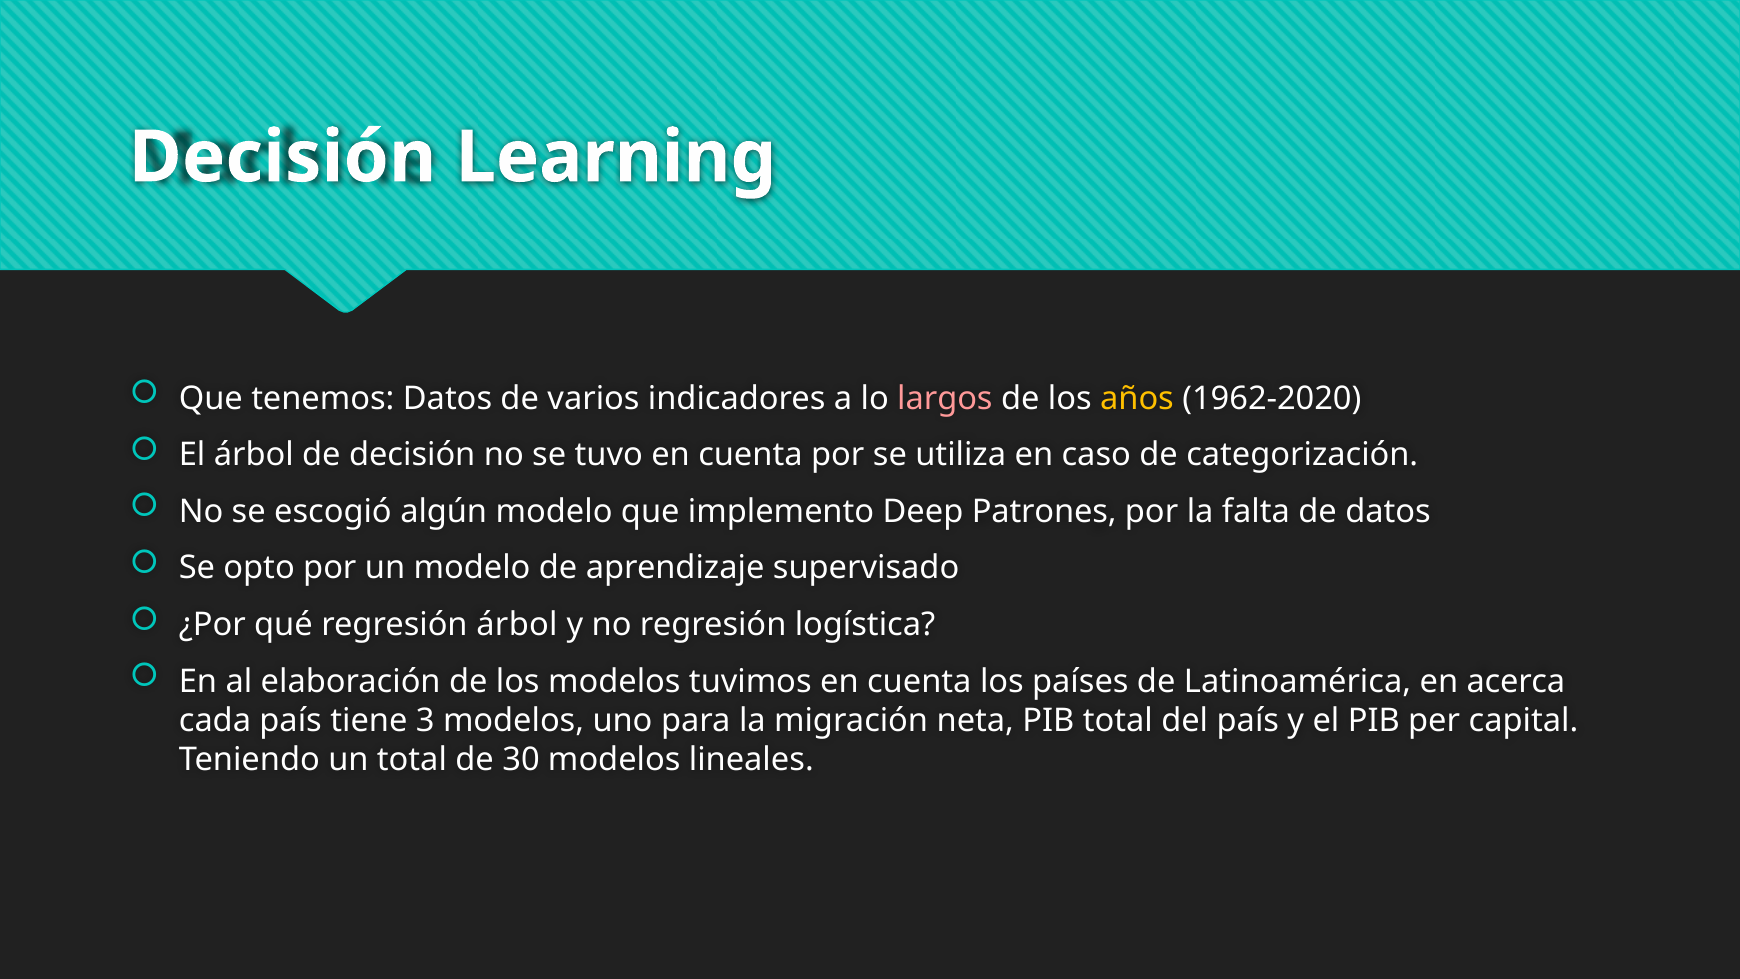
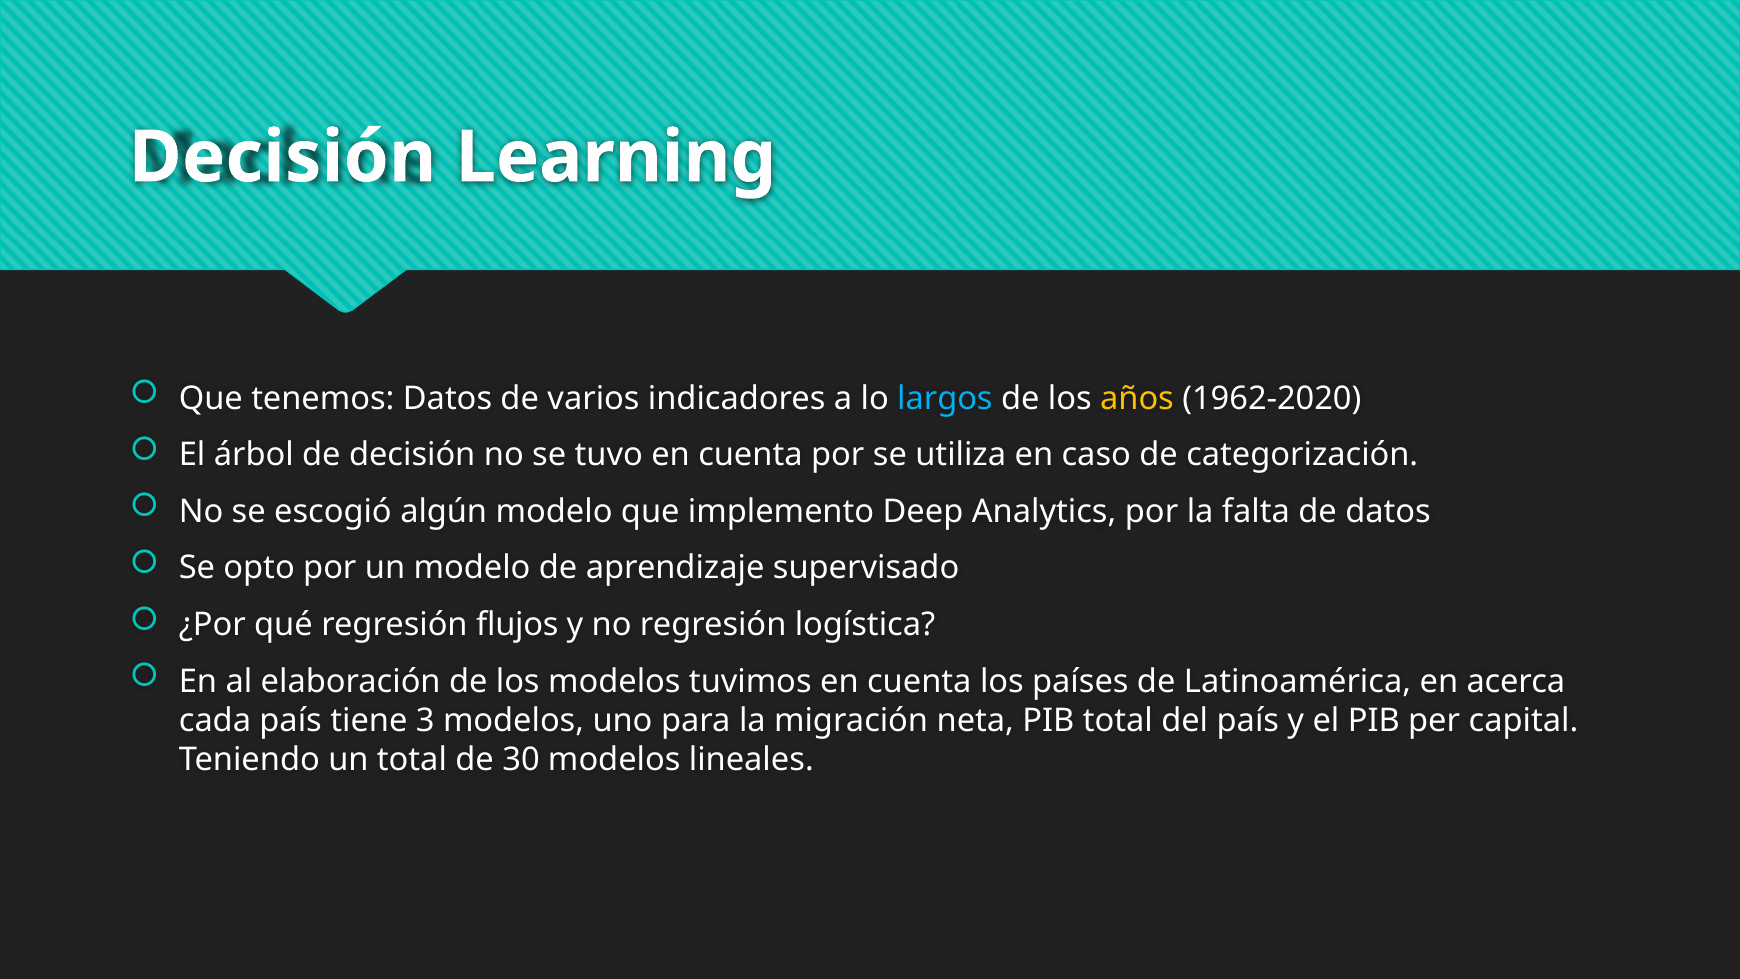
largos colour: pink -> light blue
Patrones: Patrones -> Analytics
regresión árbol: árbol -> flujos
